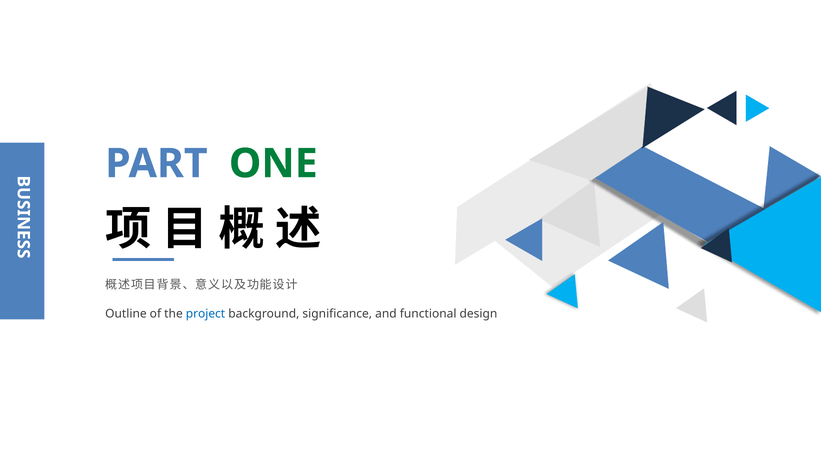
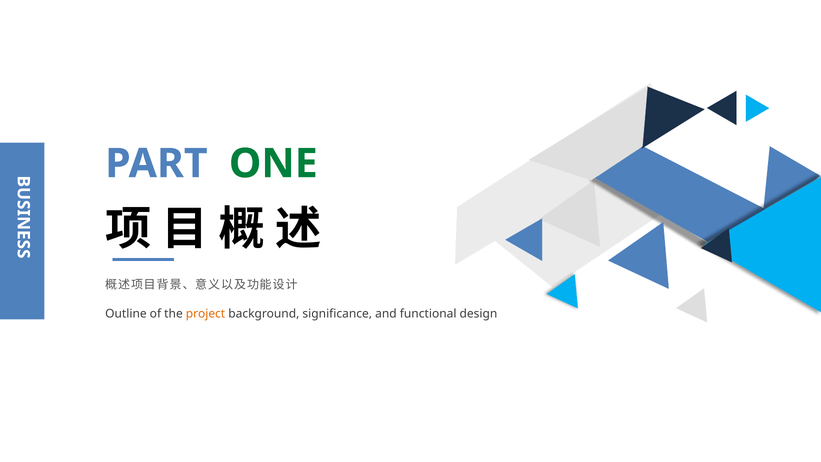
project colour: blue -> orange
